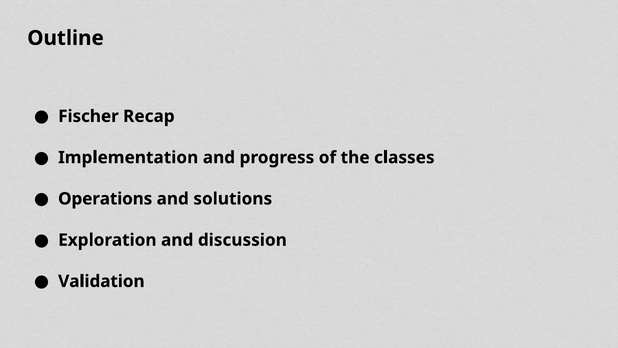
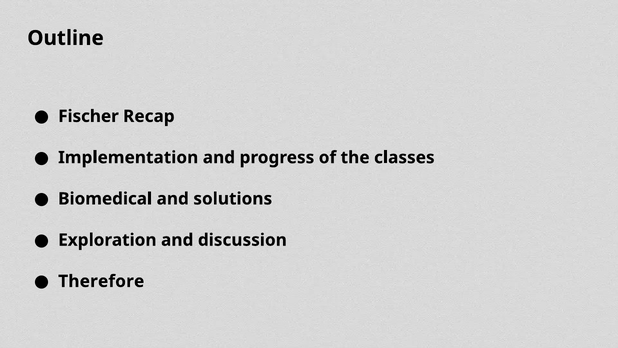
Operations: Operations -> Biomedical
Validation: Validation -> Therefore
